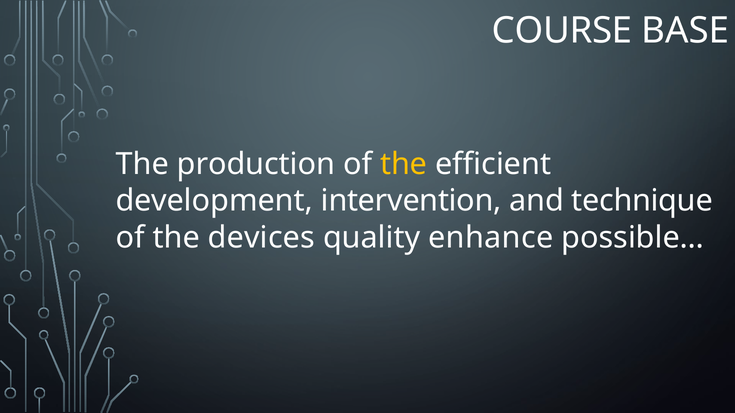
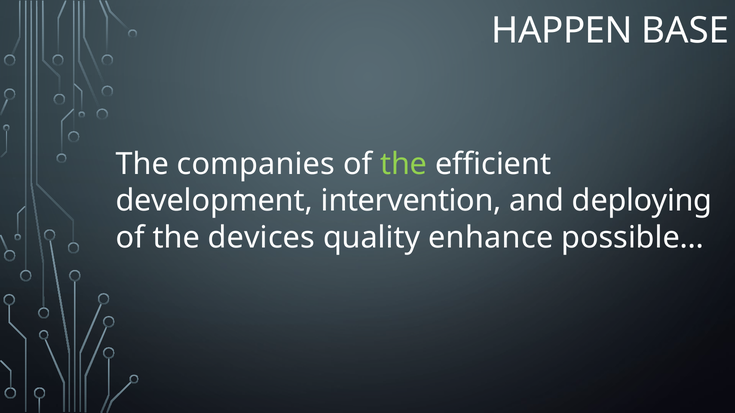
COURSE: COURSE -> HAPPEN
production: production -> companies
the at (404, 164) colour: yellow -> light green
technique: technique -> deploying
